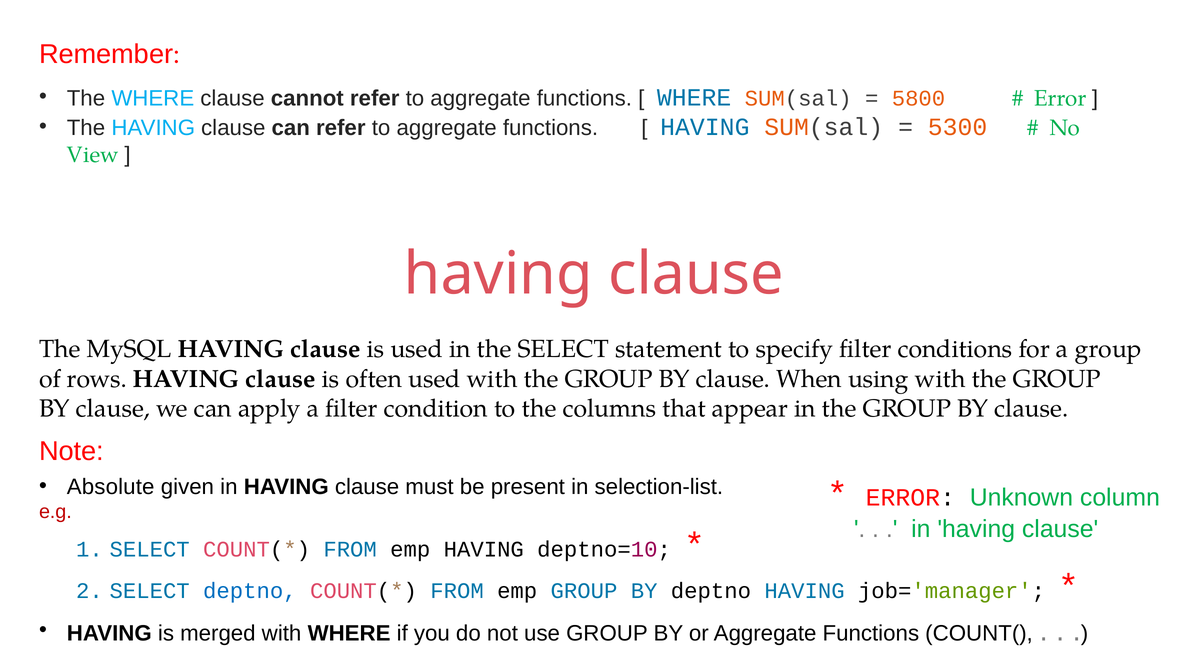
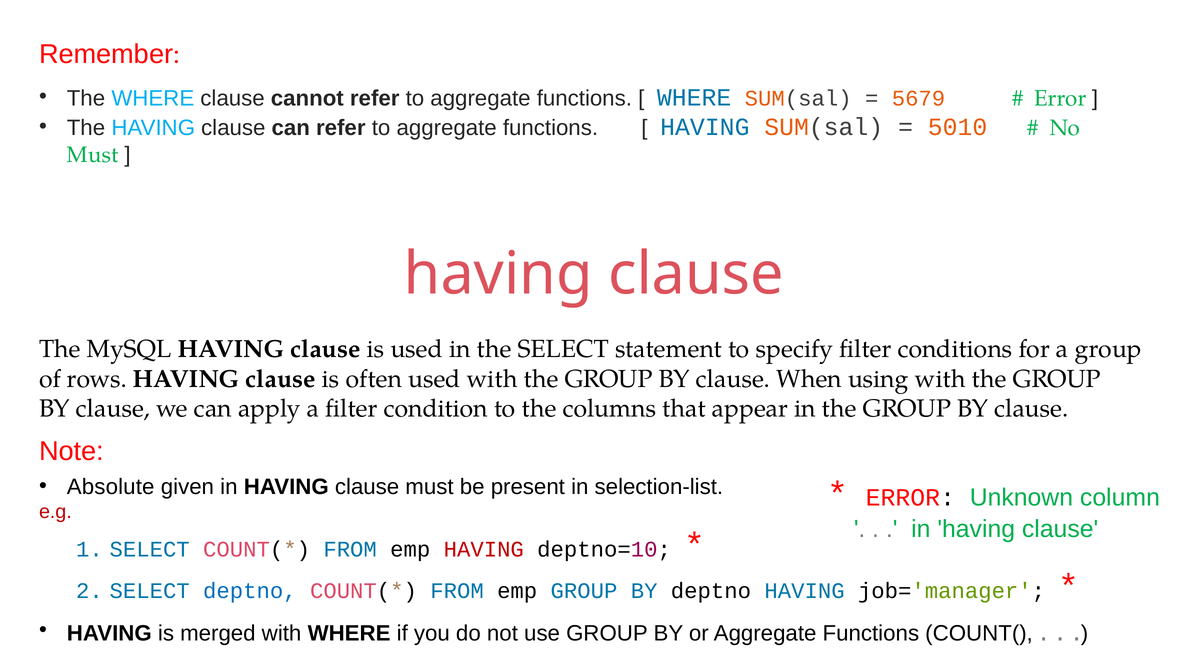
5800: 5800 -> 5679
5300: 5300 -> 5010
View at (93, 155): View -> Must
HAVING at (484, 550) colour: black -> red
